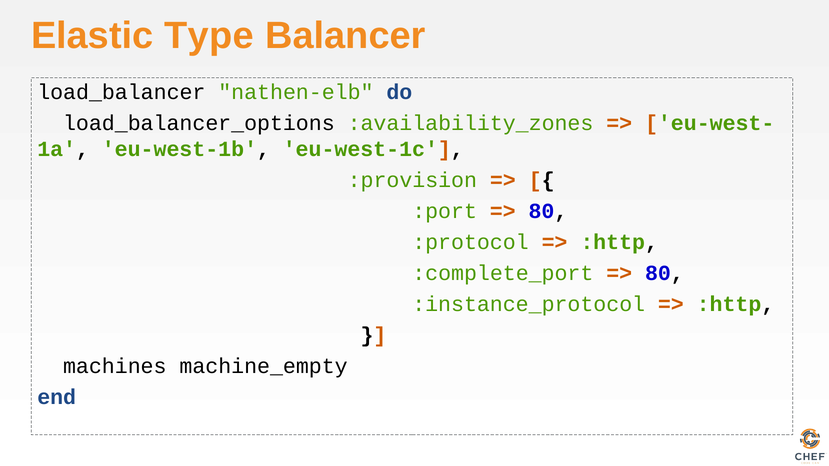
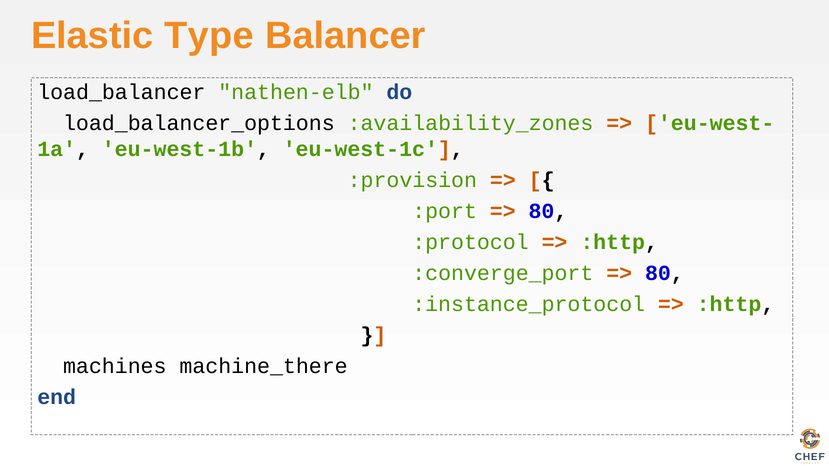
:complete_port: :complete_port -> :converge_port
machine_empty: machine_empty -> machine_there
